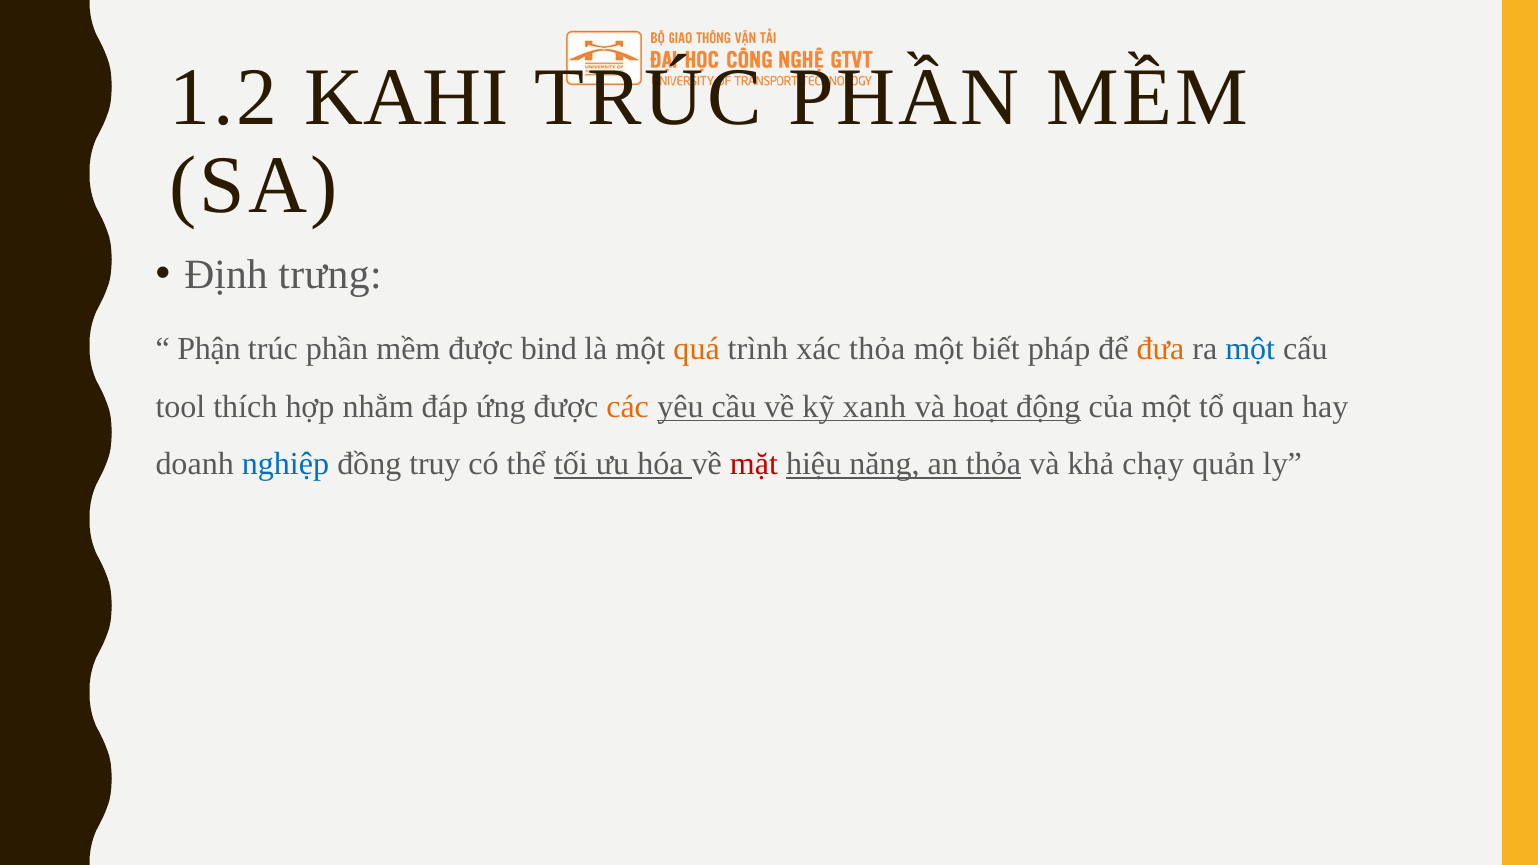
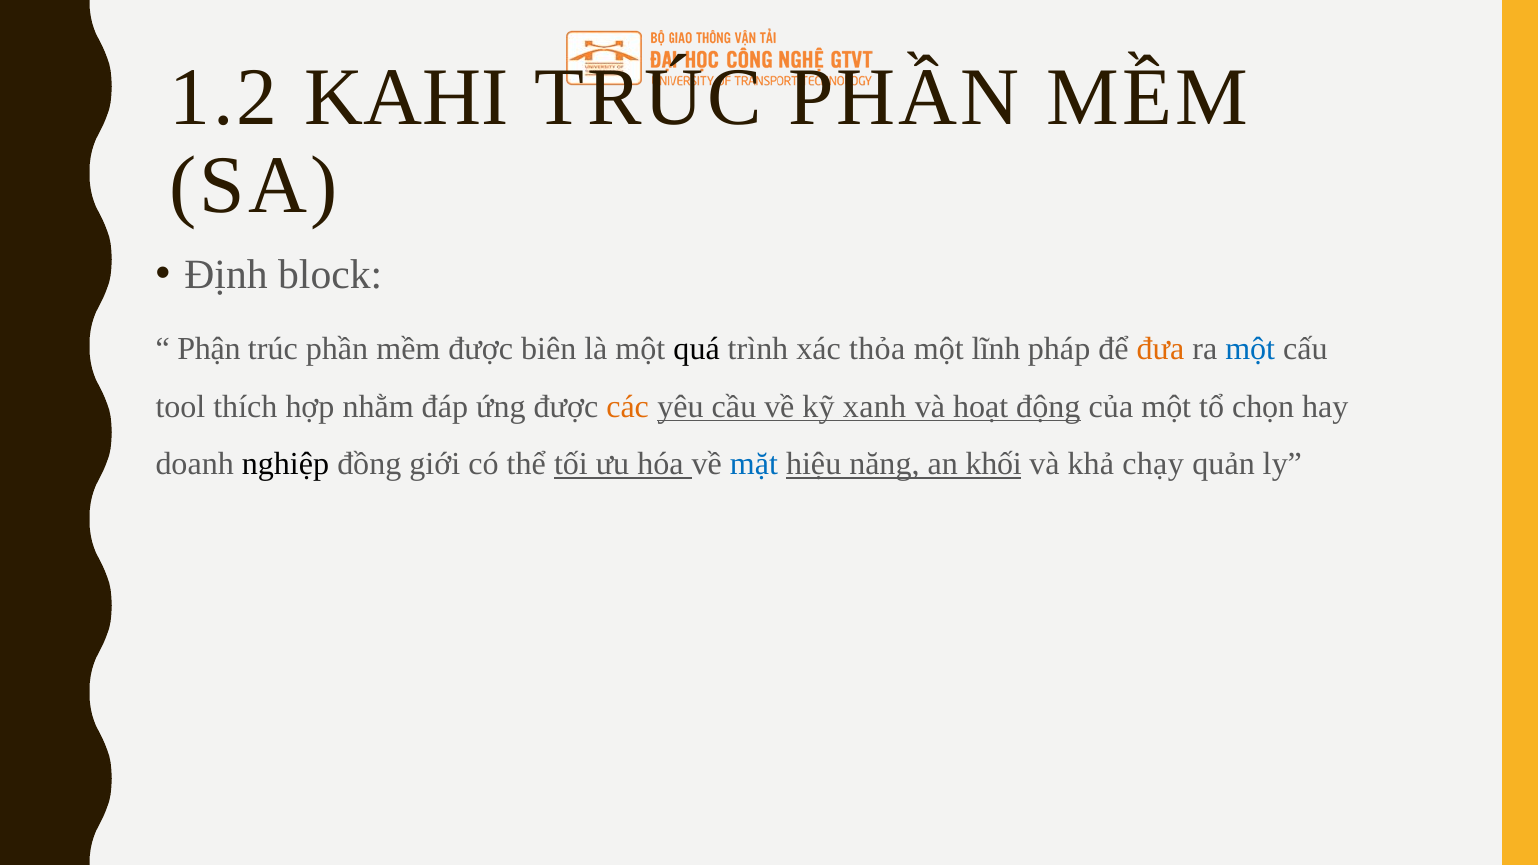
trưng: trưng -> block
bind: bind -> biên
quá colour: orange -> black
biết: biết -> lĩnh
quan: quan -> chọn
nghiệp colour: blue -> black
truy: truy -> giới
mặt colour: red -> blue
an thỏa: thỏa -> khối
